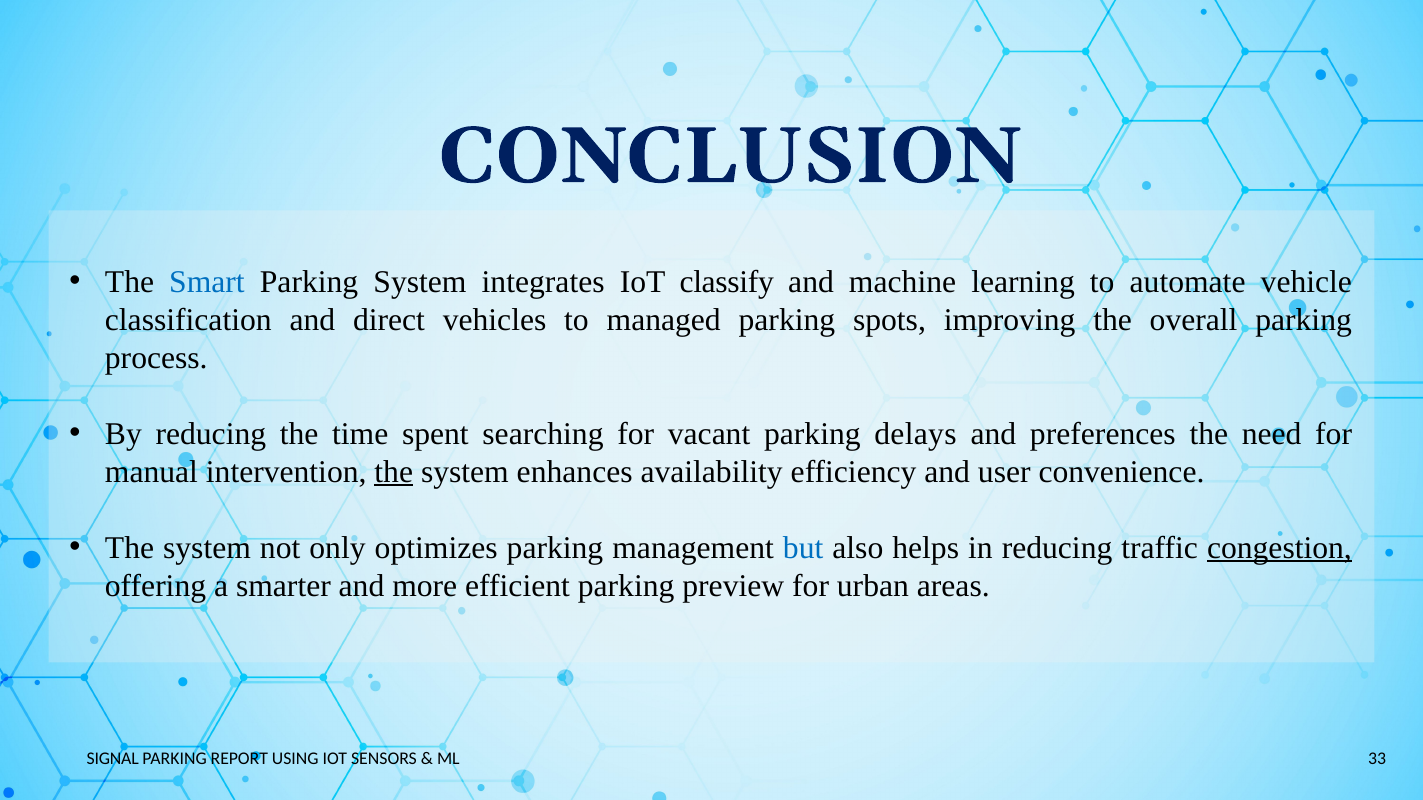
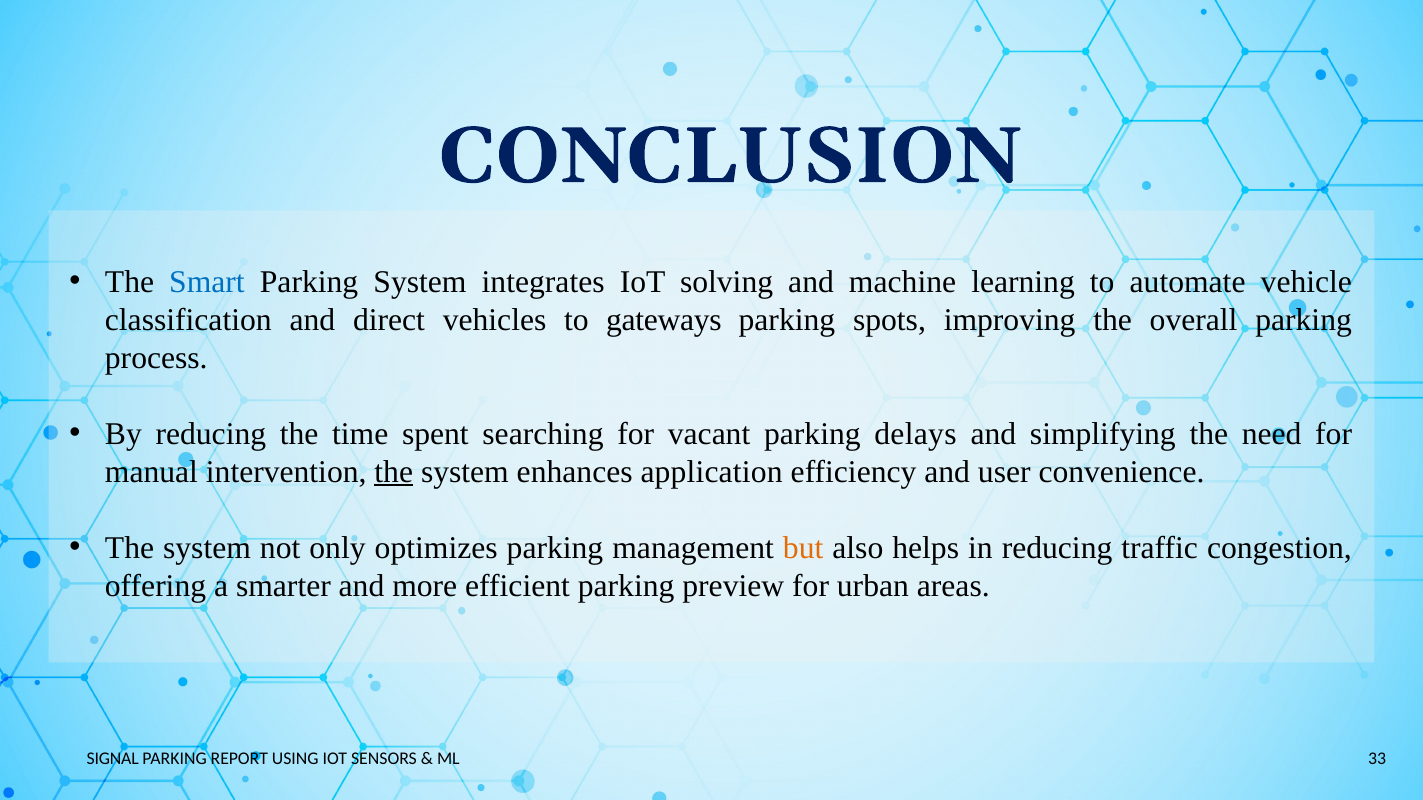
classify: classify -> solving
managed: managed -> gateways
preferences: preferences -> simplifying
availability: availability -> application
but colour: blue -> orange
congestion underline: present -> none
